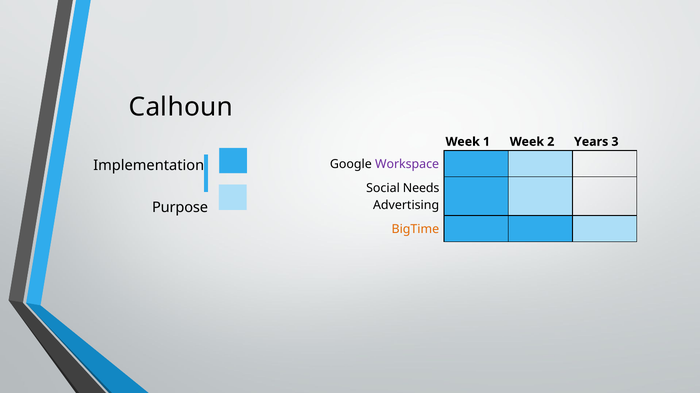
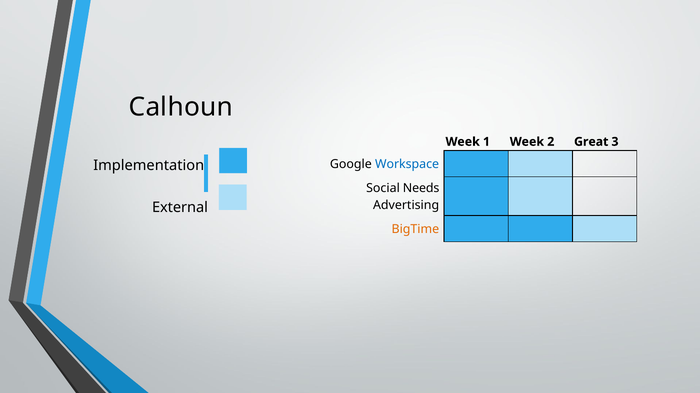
Years: Years -> Great
Workspace colour: purple -> blue
Purpose: Purpose -> External
